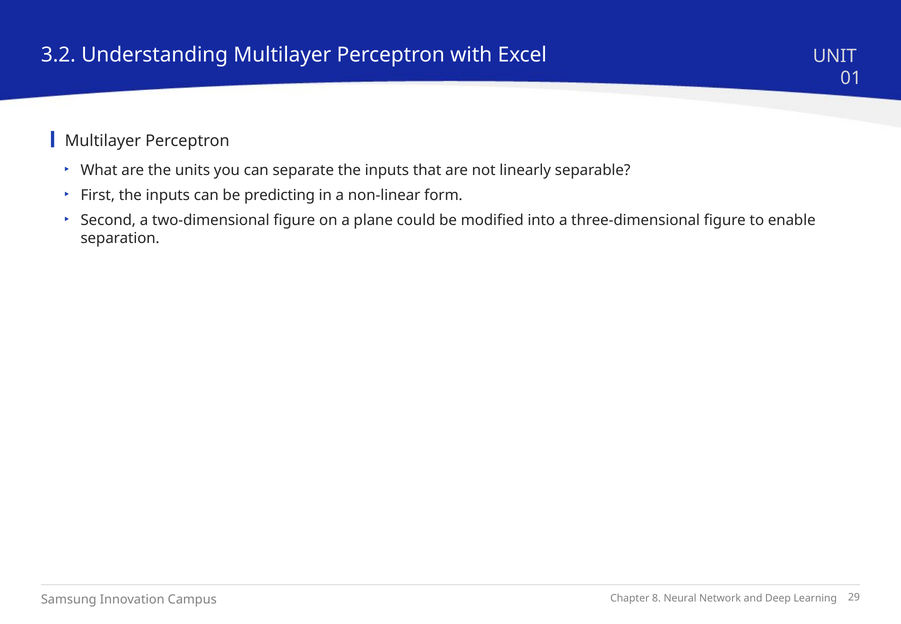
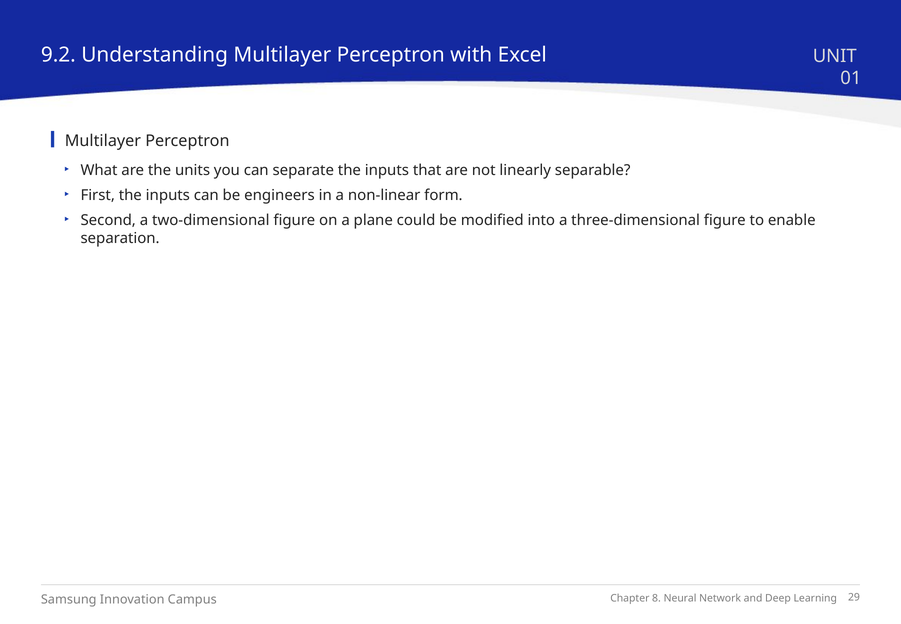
3.2: 3.2 -> 9.2
predicting: predicting -> engineers
